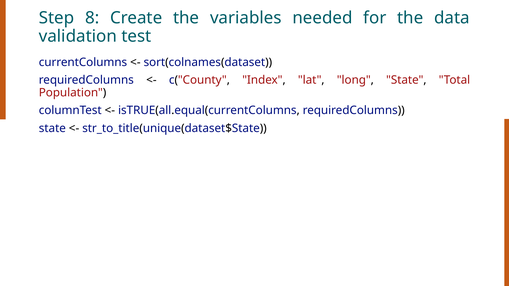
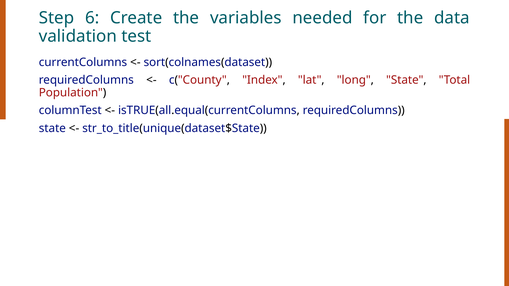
8: 8 -> 6
